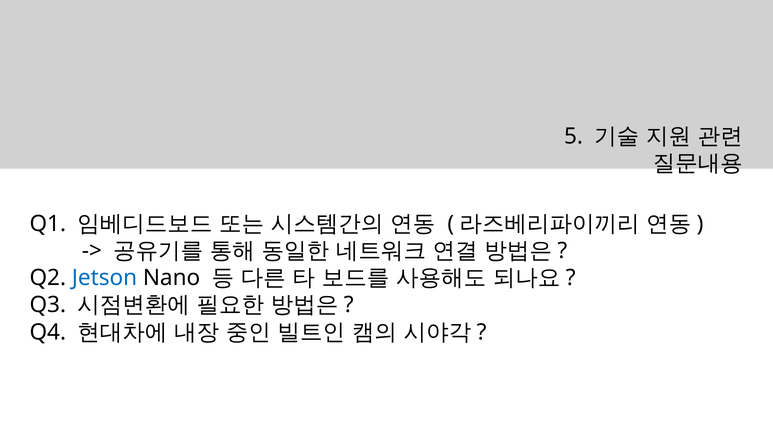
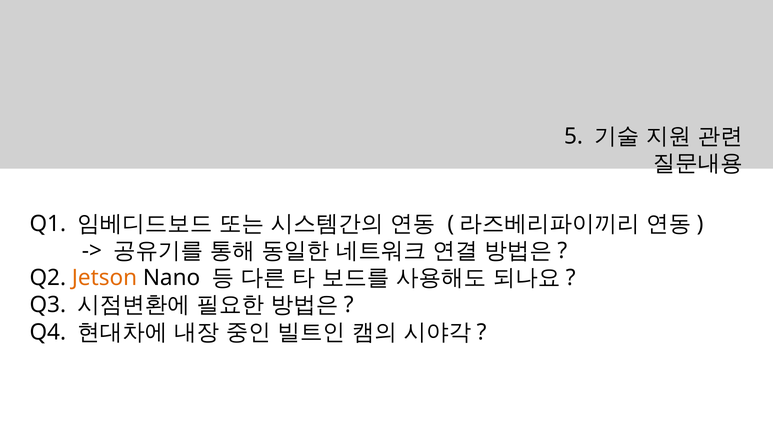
Jetson colour: blue -> orange
